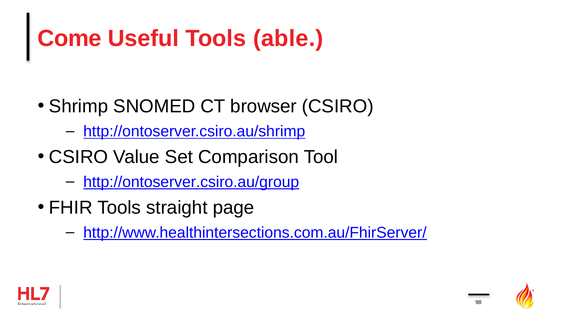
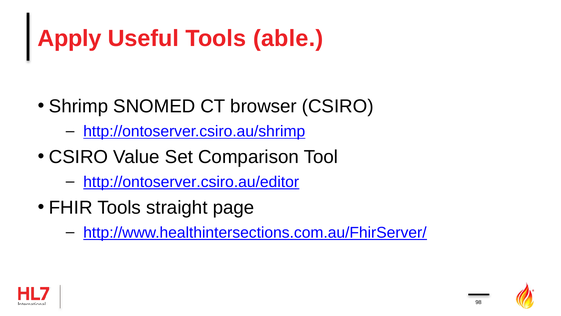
Come: Come -> Apply
http://ontoserver.csiro.au/group: http://ontoserver.csiro.au/group -> http://ontoserver.csiro.au/editor
